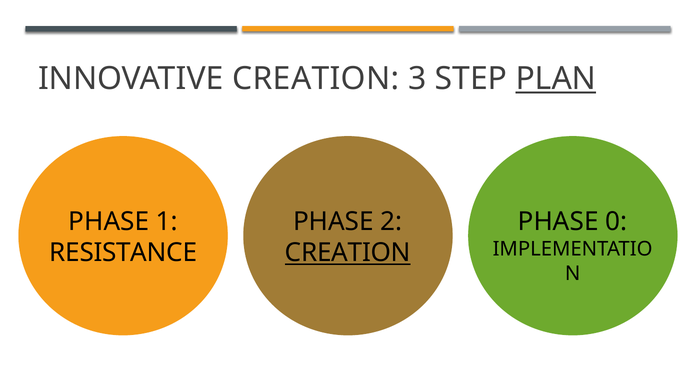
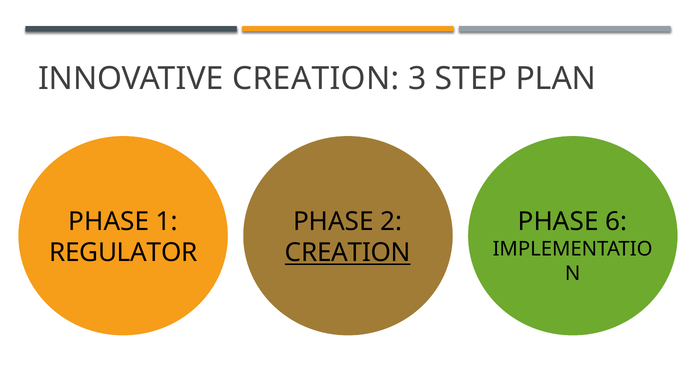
PLAN underline: present -> none
0: 0 -> 6
RESISTANCE: RESISTANCE -> REGULATOR
